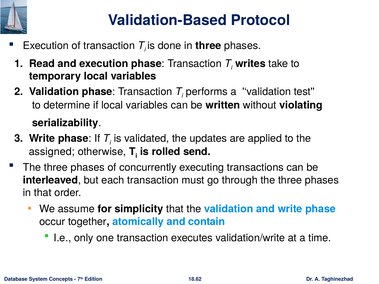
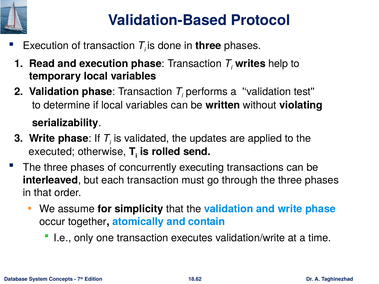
take: take -> help
assigned: assigned -> executed
